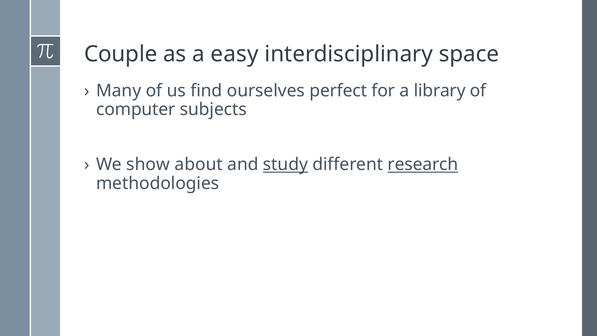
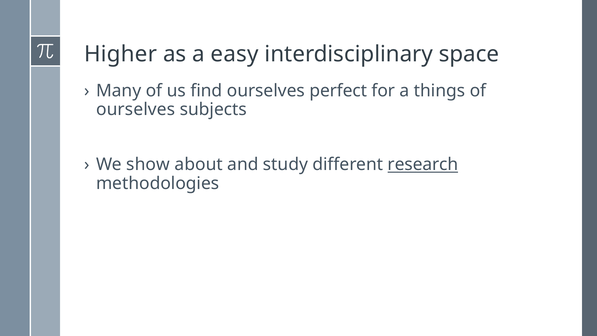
Couple: Couple -> Higher
library: library -> things
computer at (136, 109): computer -> ourselves
study underline: present -> none
